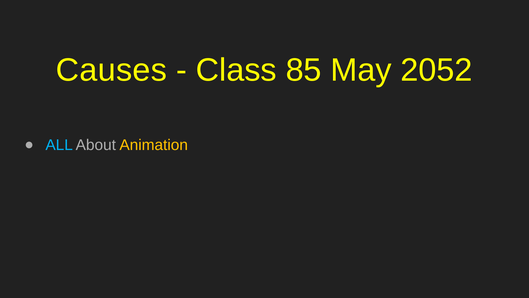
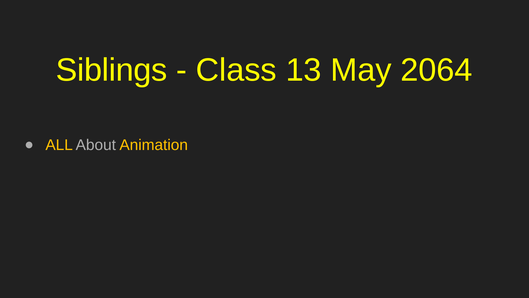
Causes: Causes -> Siblings
85: 85 -> 13
2052: 2052 -> 2064
ALL colour: light blue -> yellow
